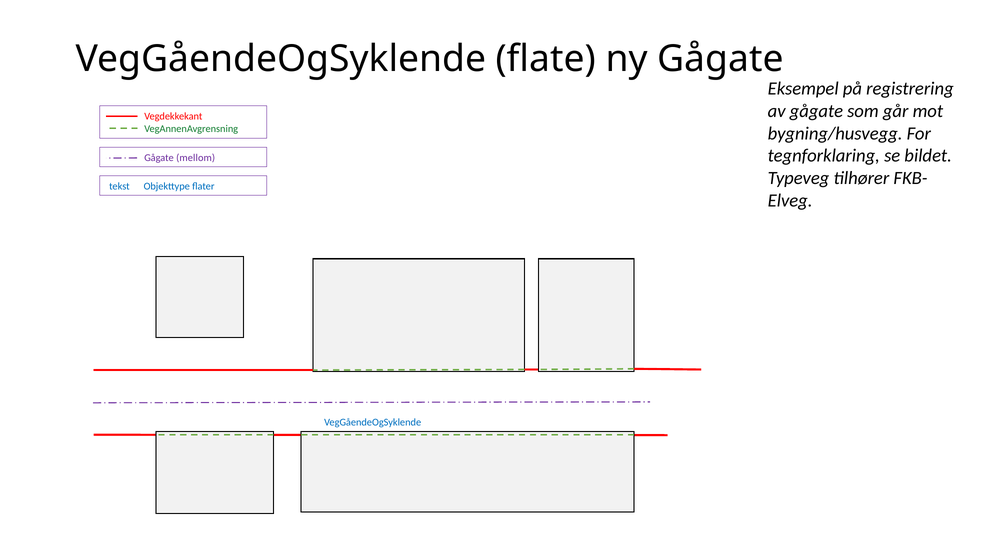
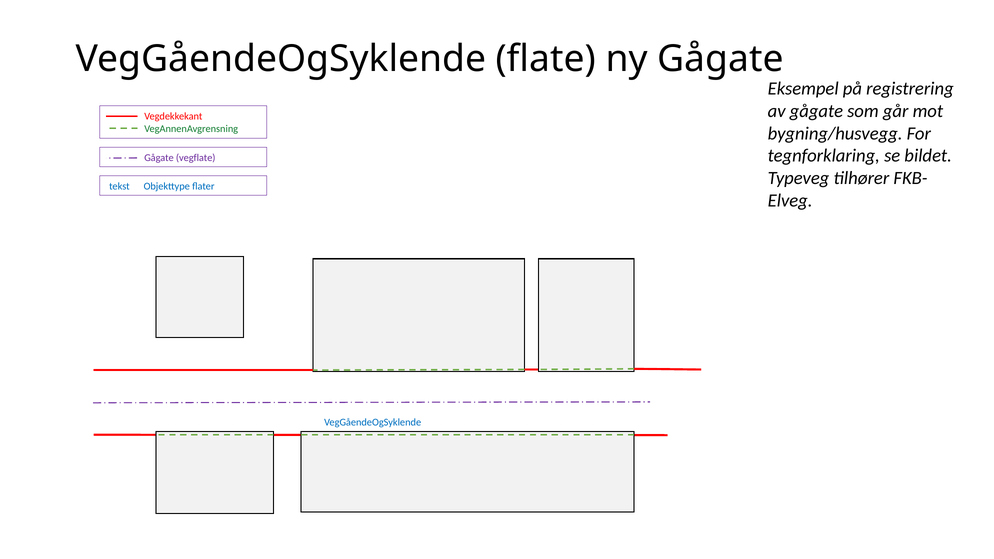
mellom: mellom -> vegflate
